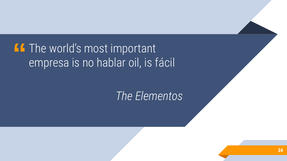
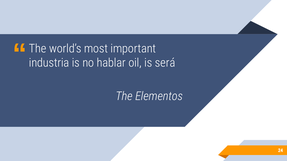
empresa: empresa -> industria
fácil: fácil -> será
